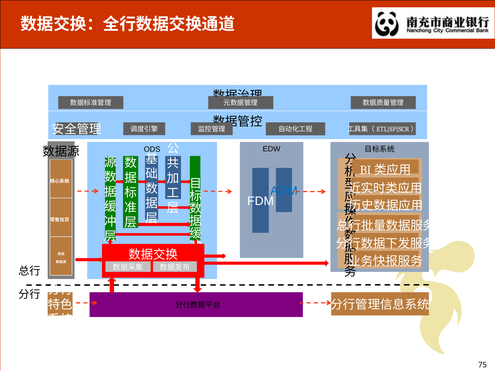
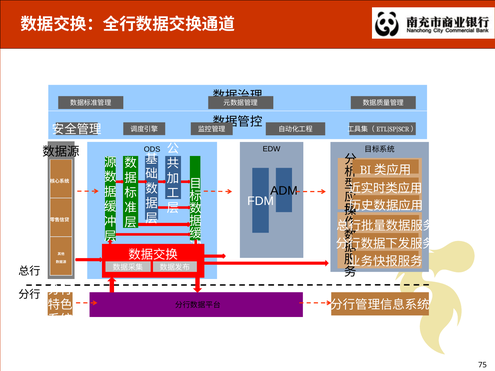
ADM colour: blue -> black
